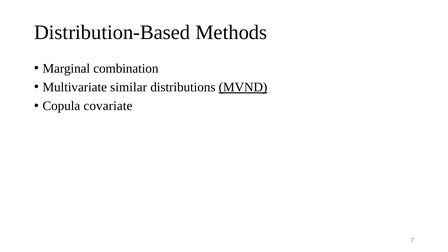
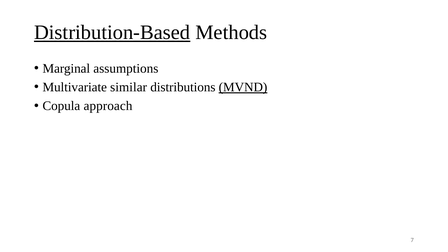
Distribution-Based underline: none -> present
combination: combination -> assumptions
covariate: covariate -> approach
